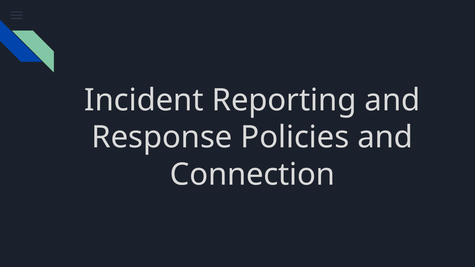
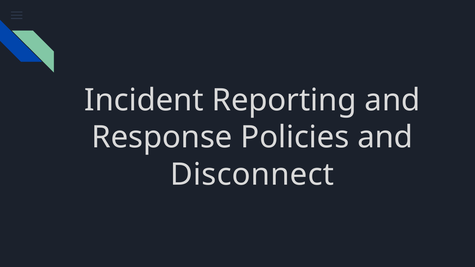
Connection: Connection -> Disconnect
